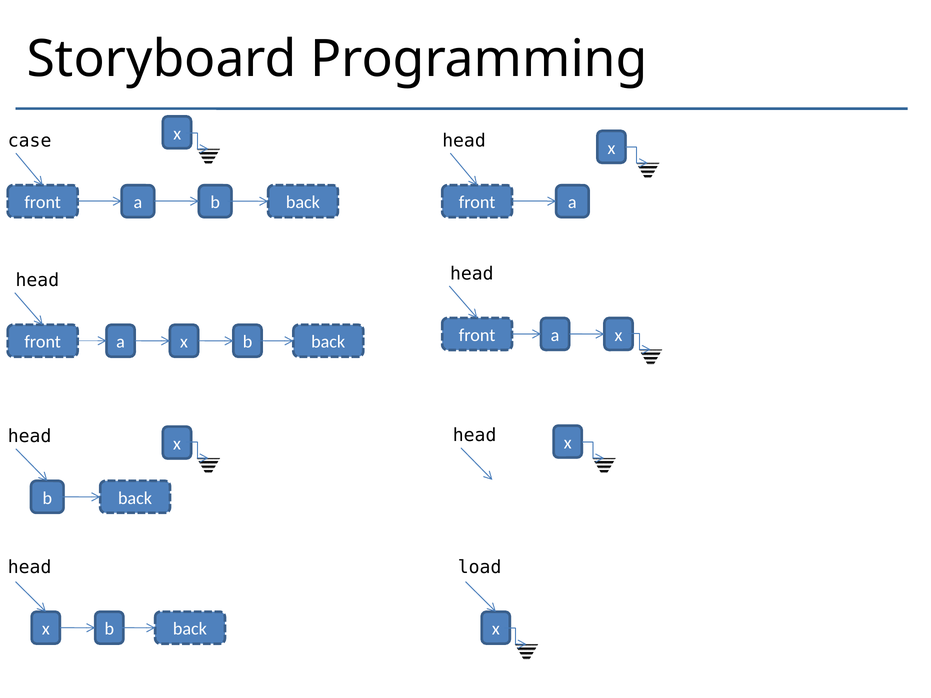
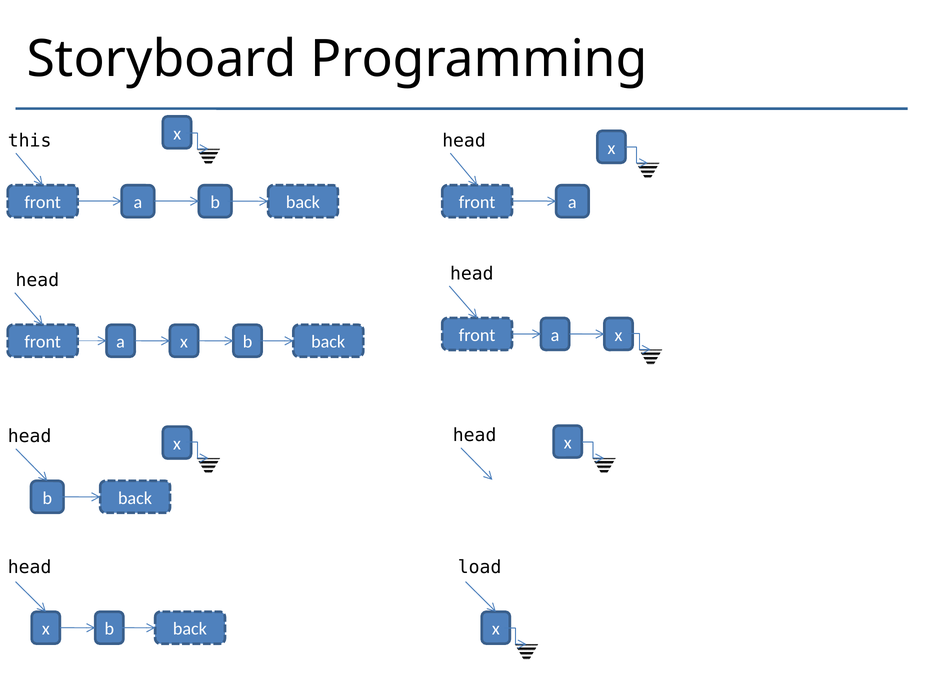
case: case -> this
